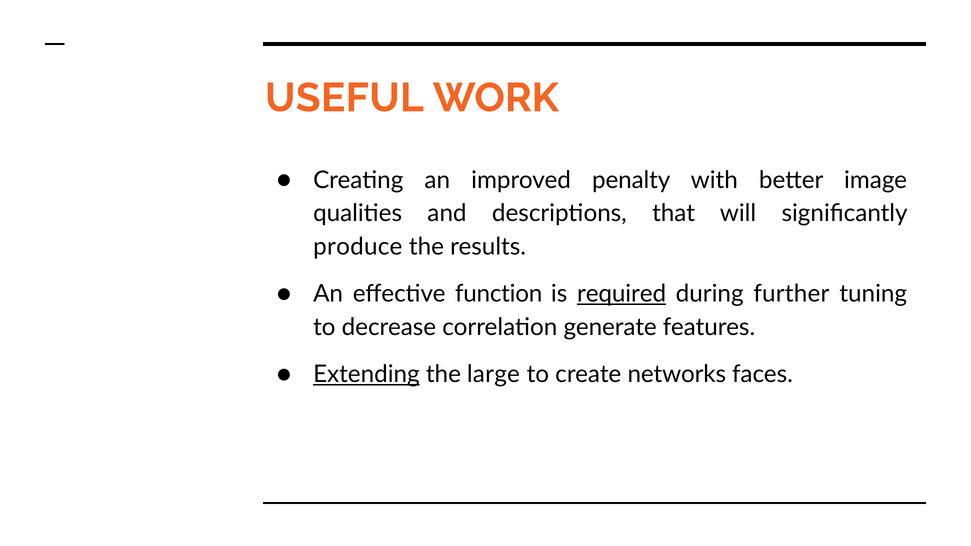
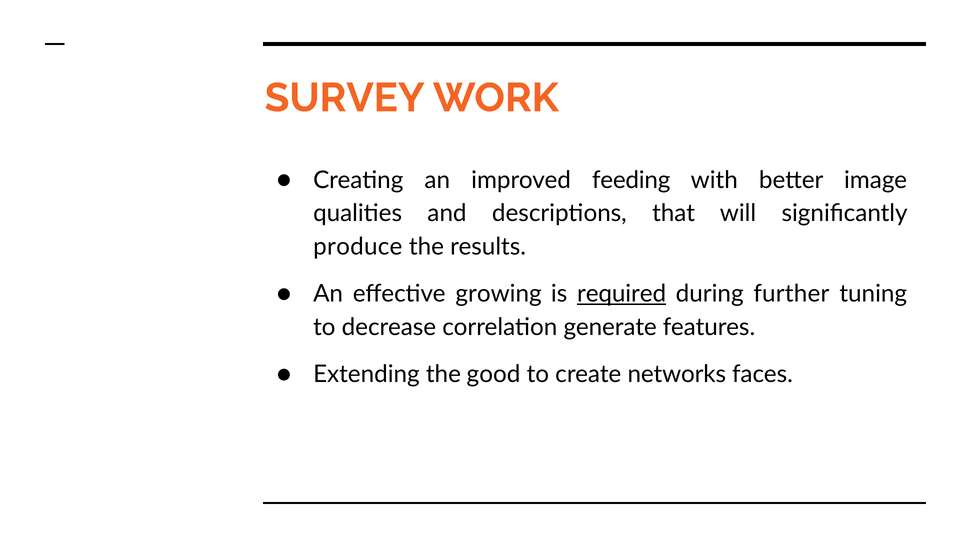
USEFUL: USEFUL -> SURVEY
penalty: penalty -> feeding
function: function -> growing
Extending underline: present -> none
large: large -> good
